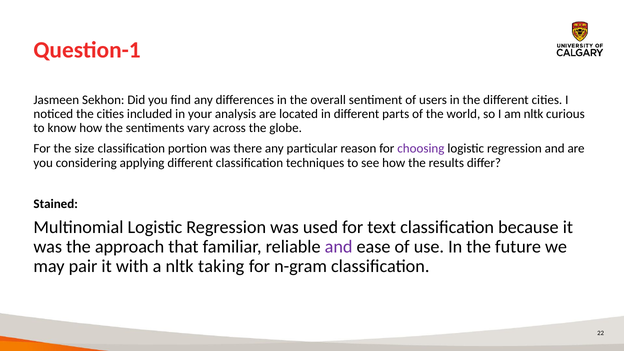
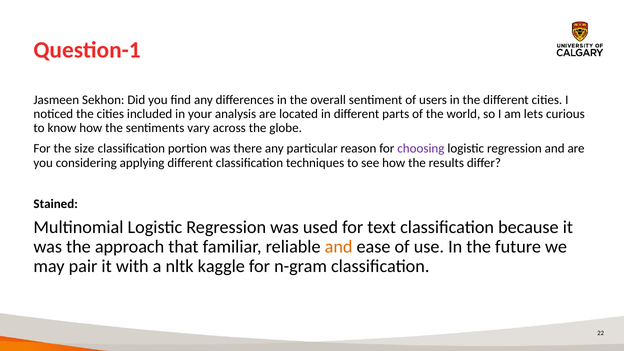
am nltk: nltk -> lets
and at (339, 247) colour: purple -> orange
taking: taking -> kaggle
